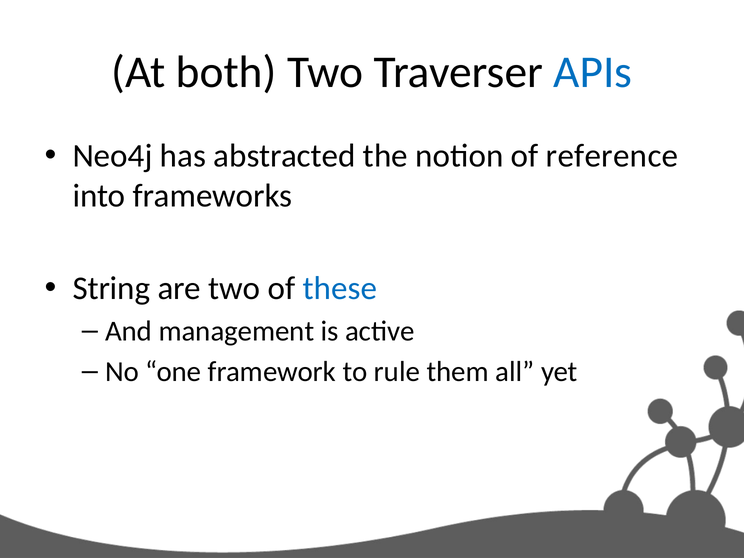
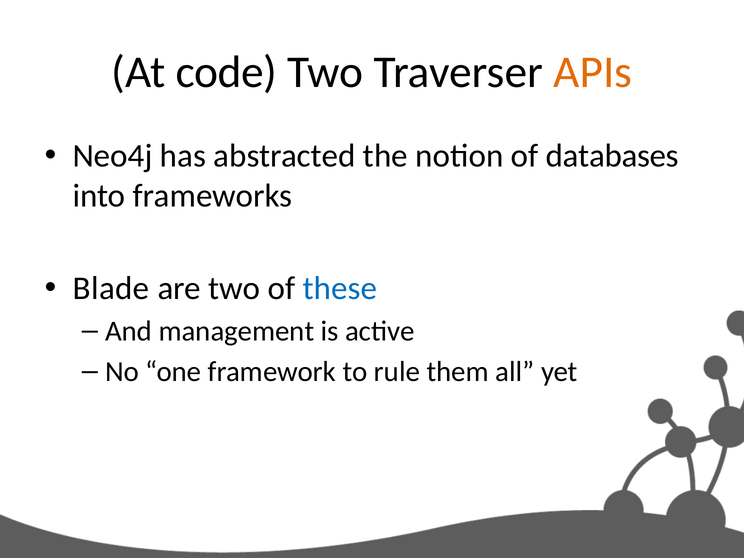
both: both -> code
APIs colour: blue -> orange
reference: reference -> databases
String: String -> Blade
